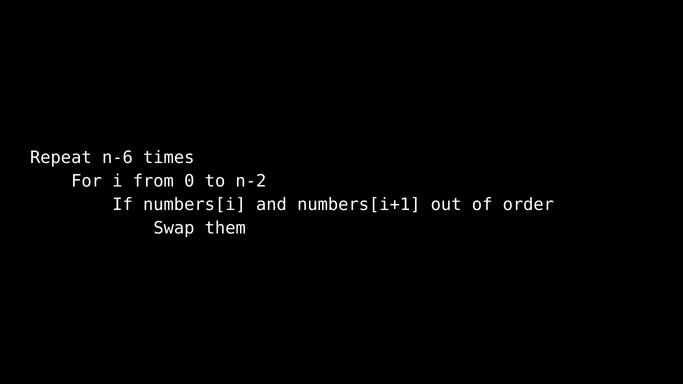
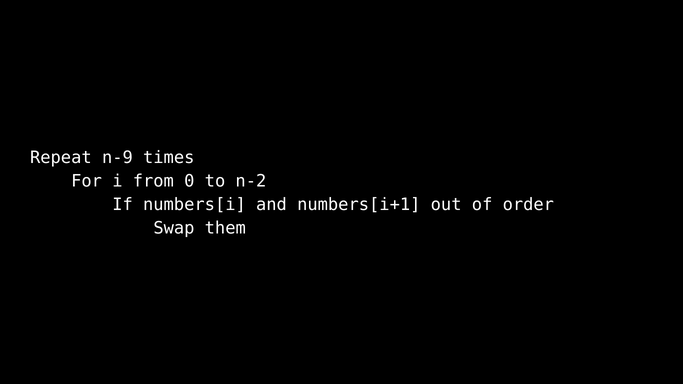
n-6: n-6 -> n-9
